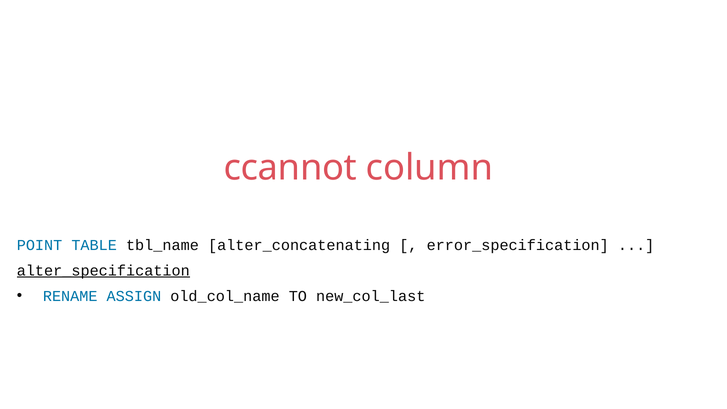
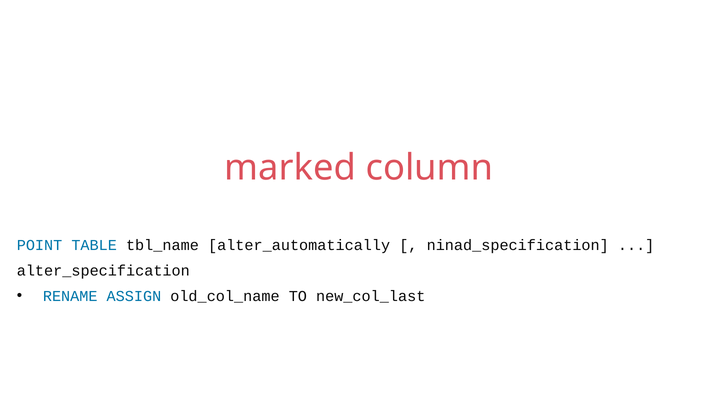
ccannot: ccannot -> marked
alter_concatenating: alter_concatenating -> alter_automatically
error_specification: error_specification -> ninad_specification
alter_specification underline: present -> none
